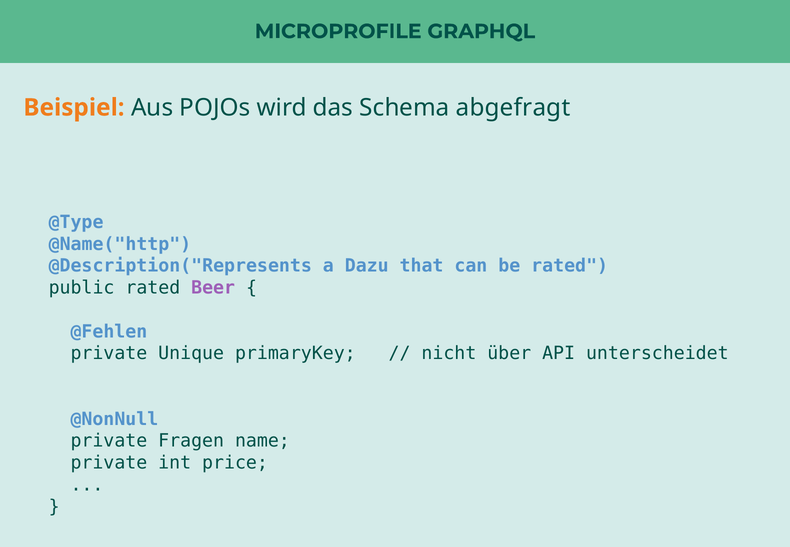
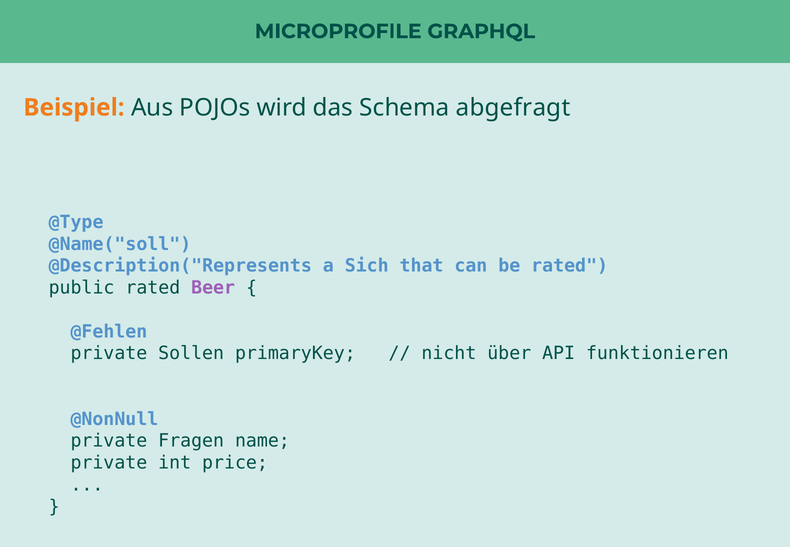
@Name("http: @Name("http -> @Name("soll
Dazu: Dazu -> Sich
Unique: Unique -> Sollen
unterscheidet: unterscheidet -> funktionieren
